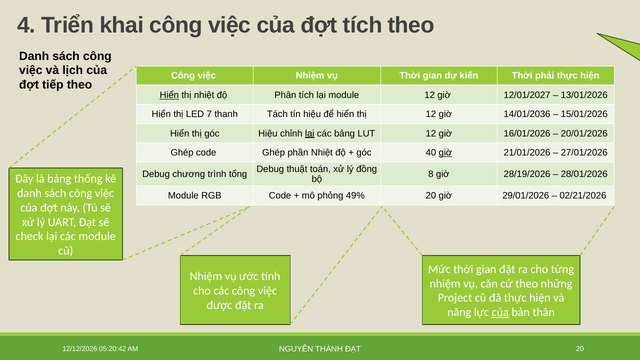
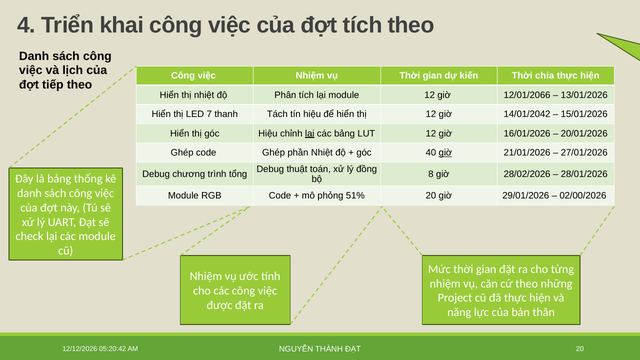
phải: phải -> chia
Hiển at (169, 95) underline: present -> none
12/01/2027: 12/01/2027 -> 12/01/2066
14/01/2036: 14/01/2036 -> 14/01/2042
28/19/2026: 28/19/2026 -> 28/02/2026
49%: 49% -> 51%
02/21/2026: 02/21/2026 -> 02/00/2026
của at (500, 312) underline: present -> none
